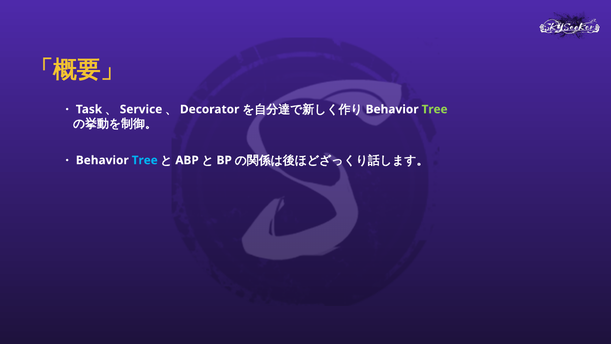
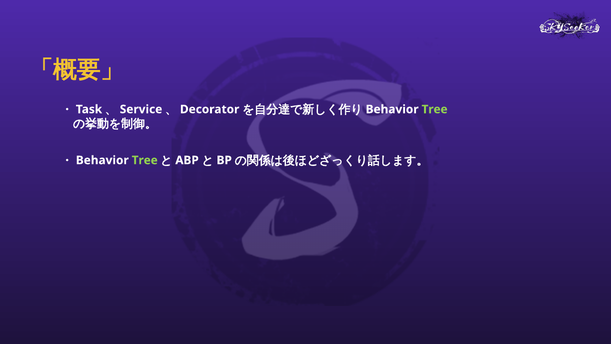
Tree at (145, 160) colour: light blue -> light green
